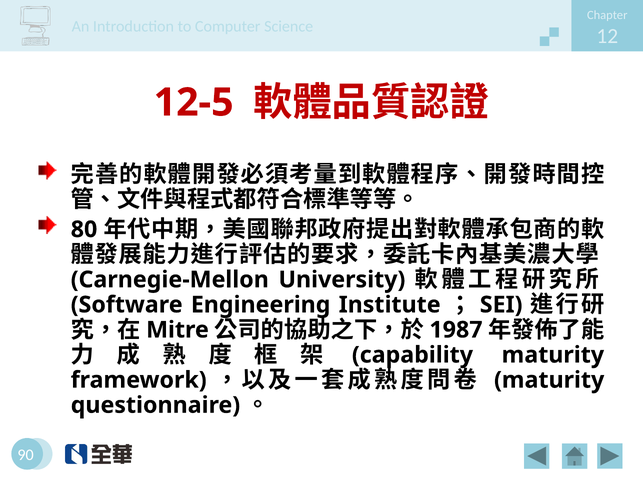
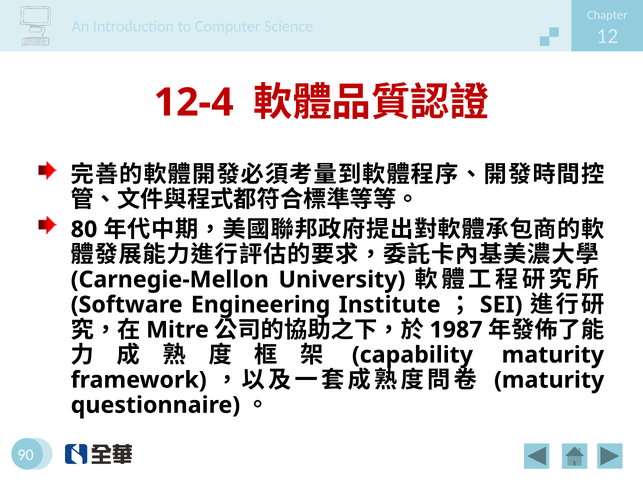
12-5: 12-5 -> 12-4
